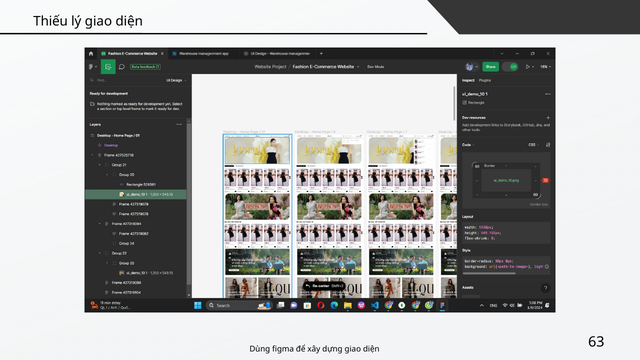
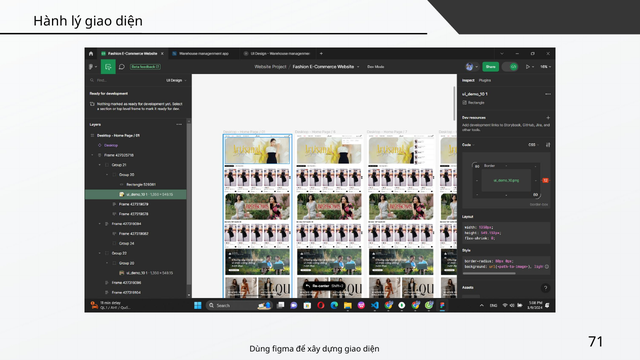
Thiếu: Thiếu -> Hành
63: 63 -> 71
